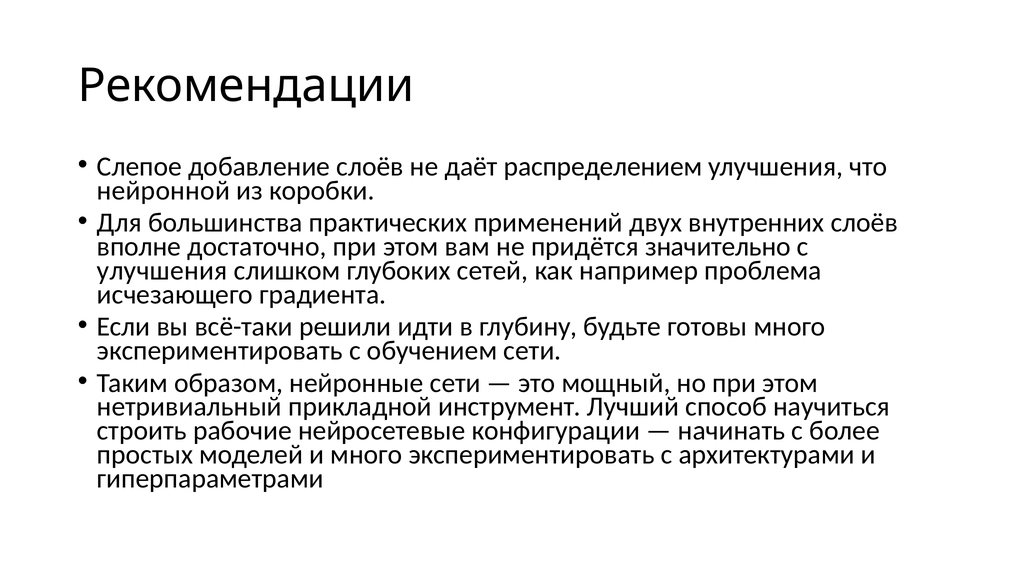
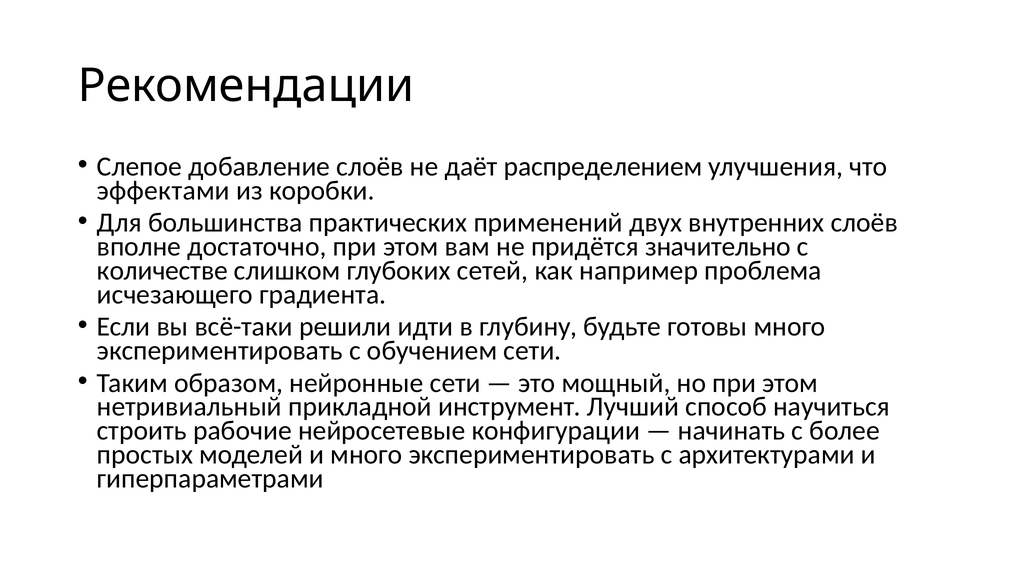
нейронной: нейронной -> эффектами
улучшения at (162, 270): улучшения -> количестве
